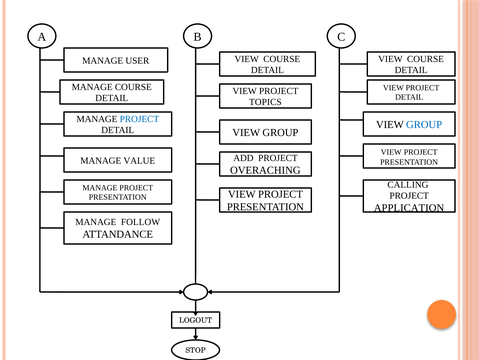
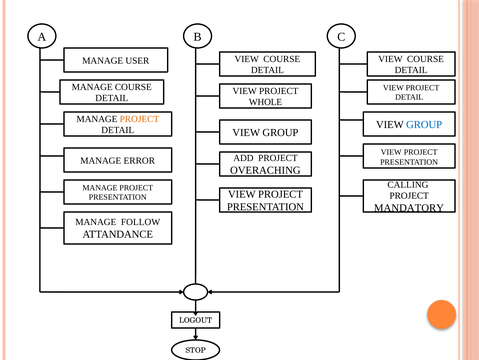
TOPICS: TOPICS -> WHOLE
PROJECT at (139, 119) colour: blue -> orange
VALUE: VALUE -> ERROR
APPLICATION: APPLICATION -> MANDATORY
